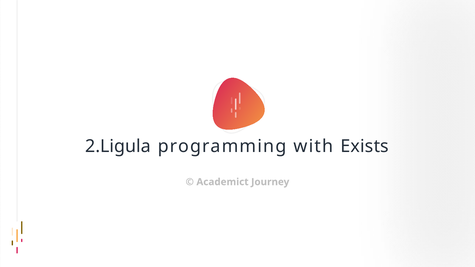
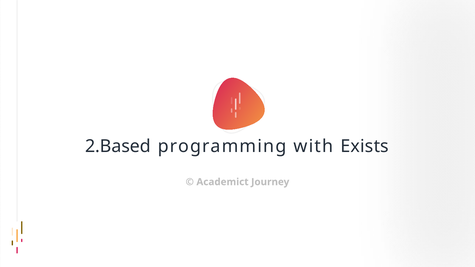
2.Ligula: 2.Ligula -> 2.Based
